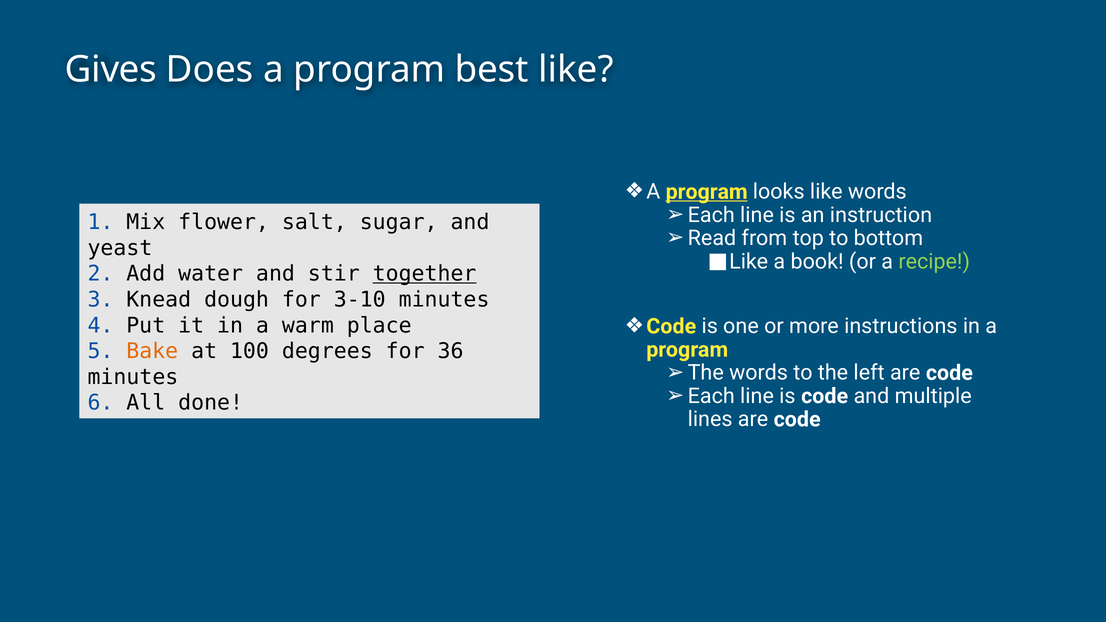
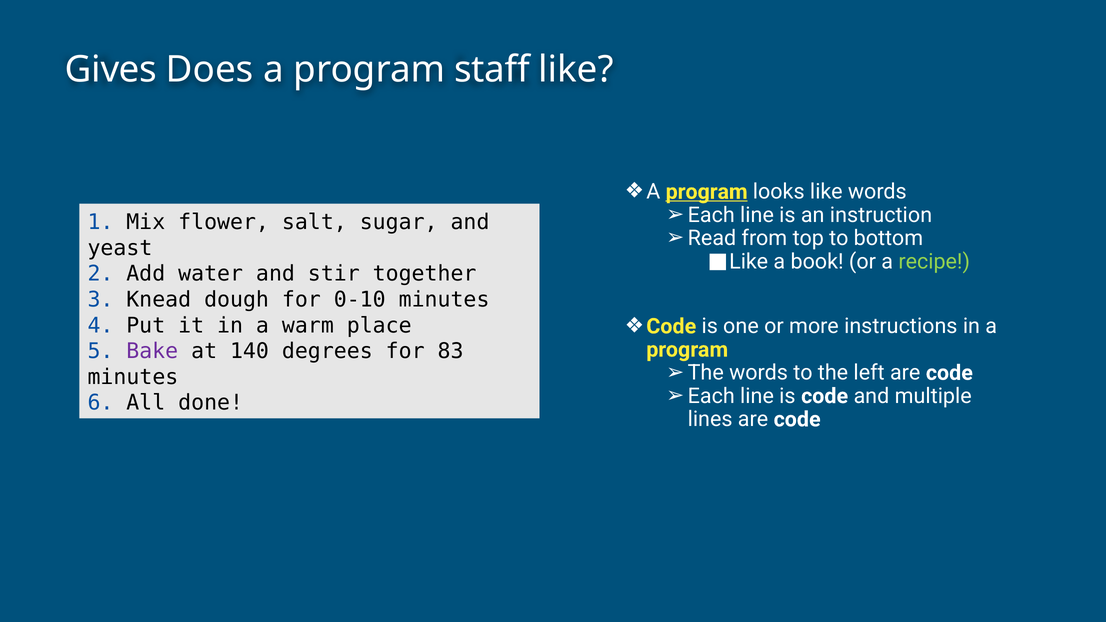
best: best -> staff
together underline: present -> none
3-10: 3-10 -> 0-10
Bake colour: orange -> purple
100: 100 -> 140
36: 36 -> 83
